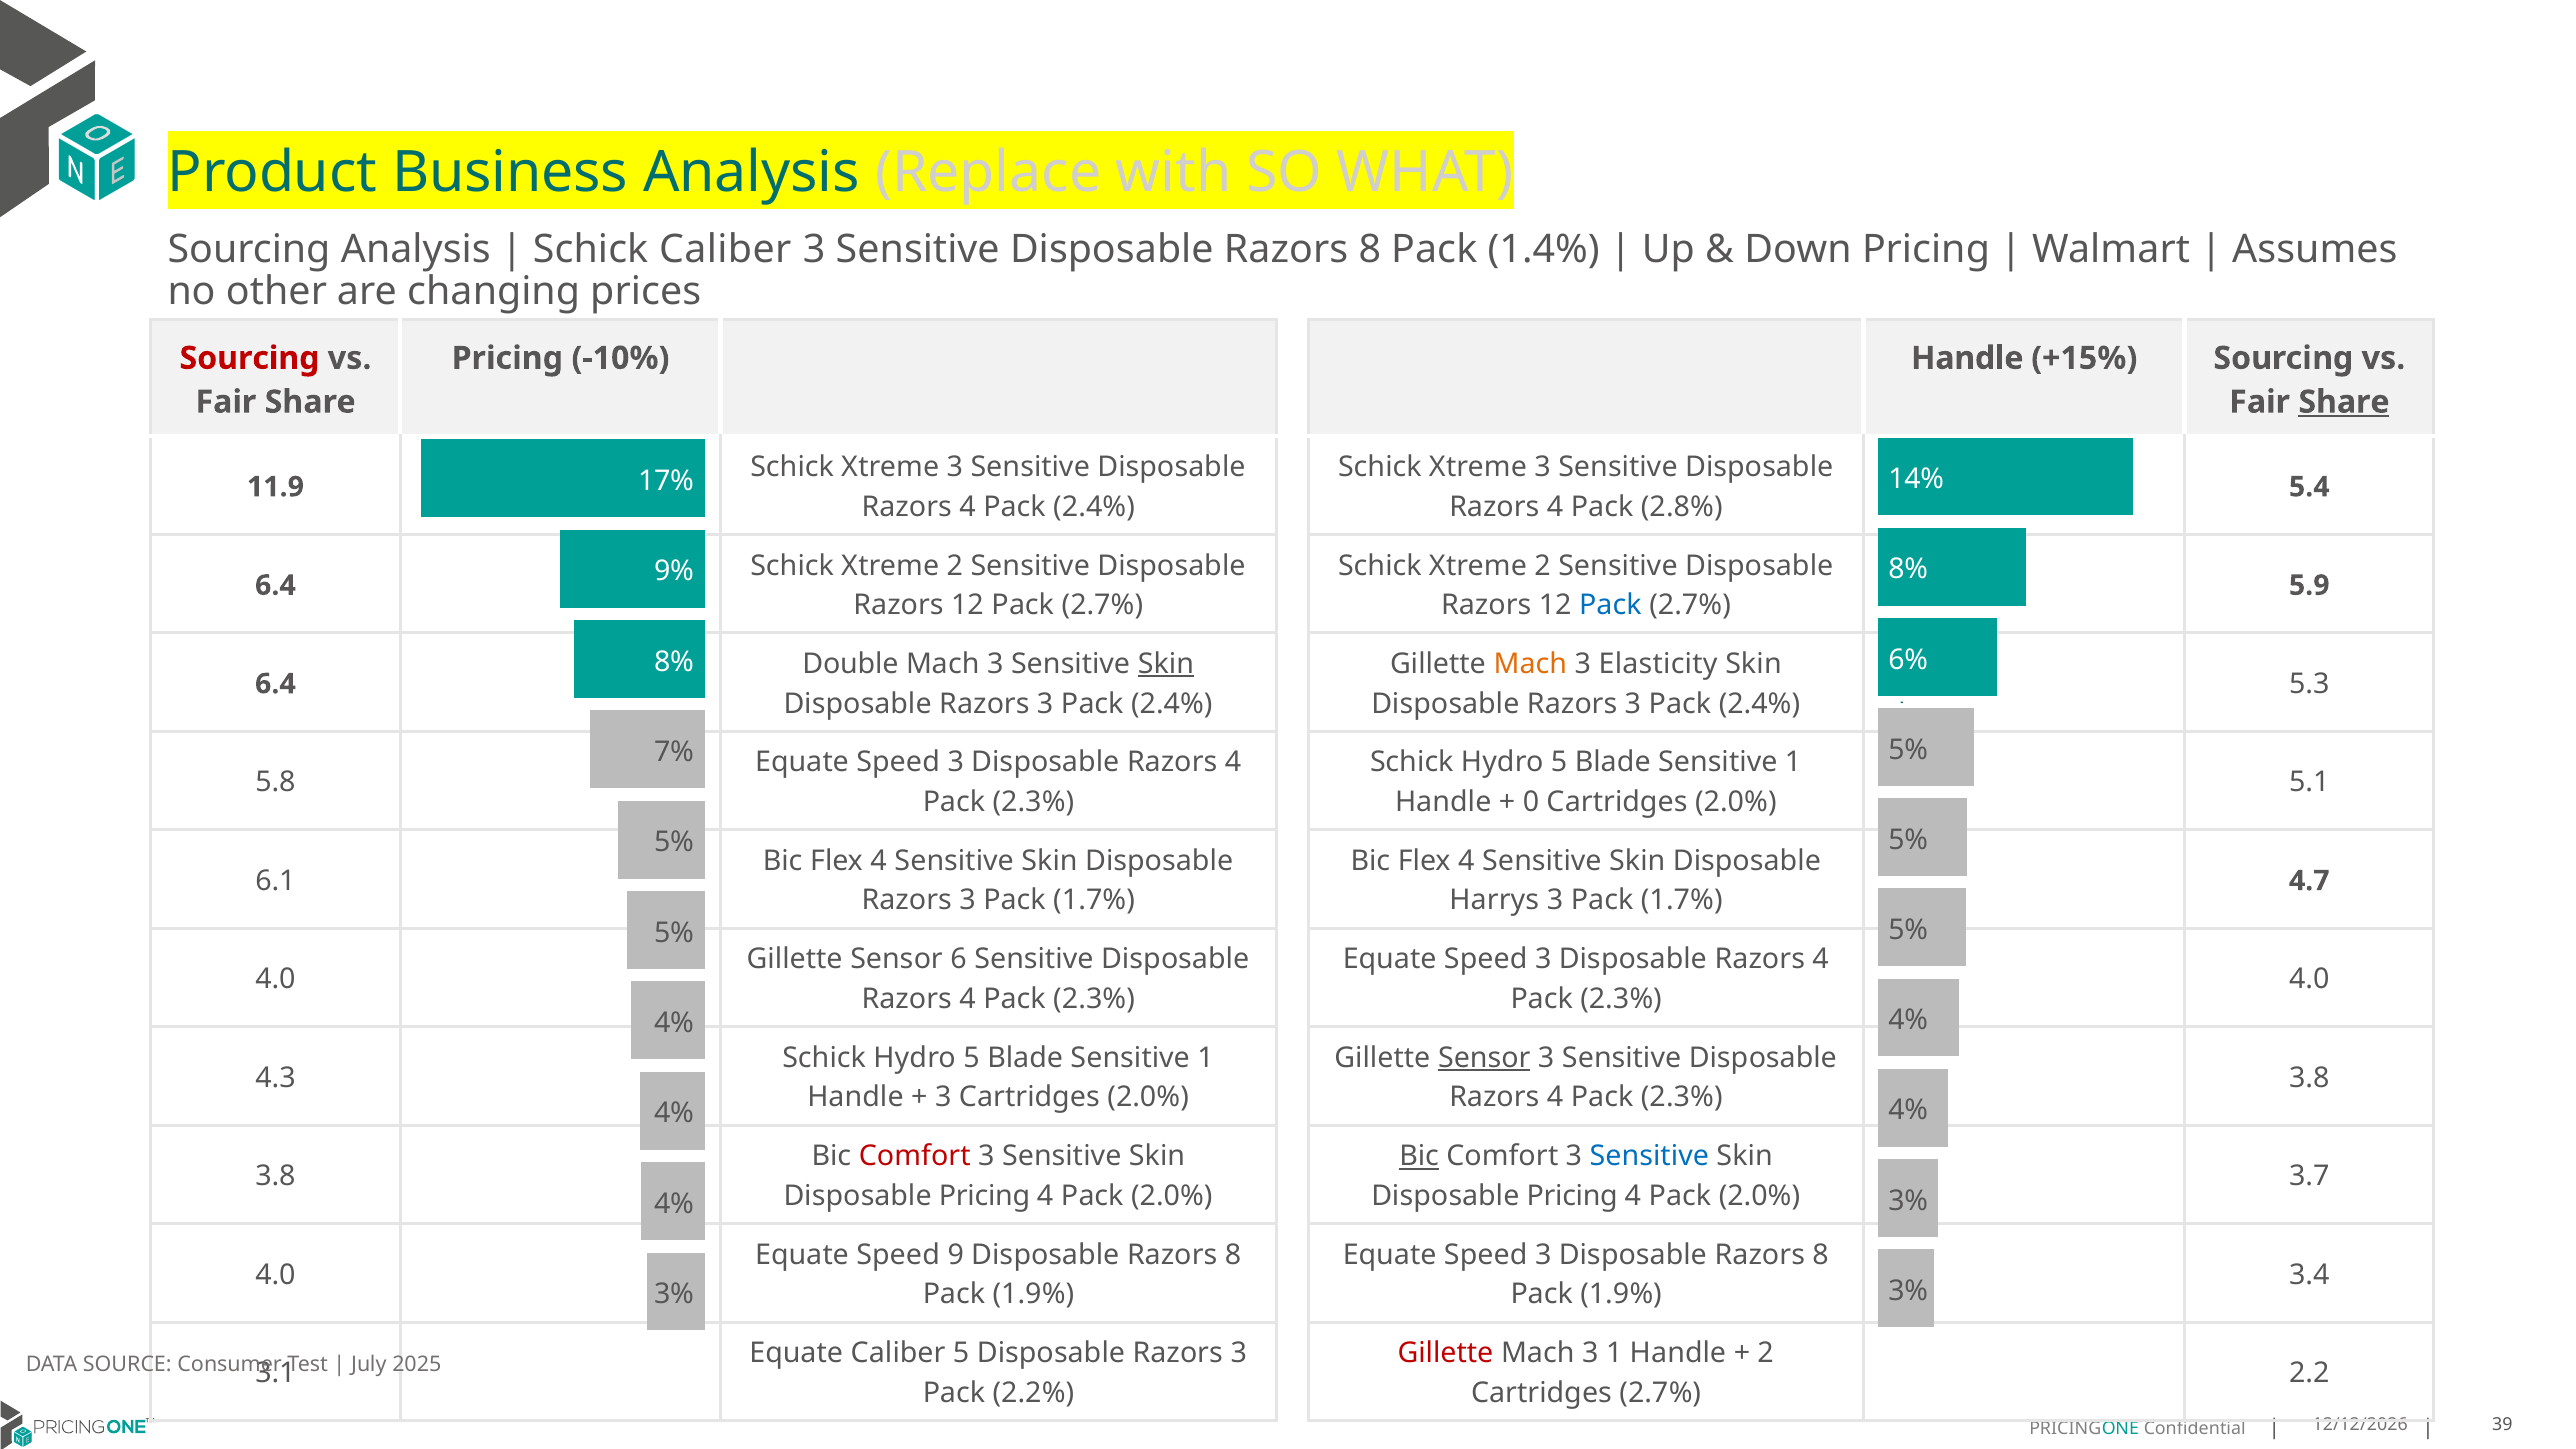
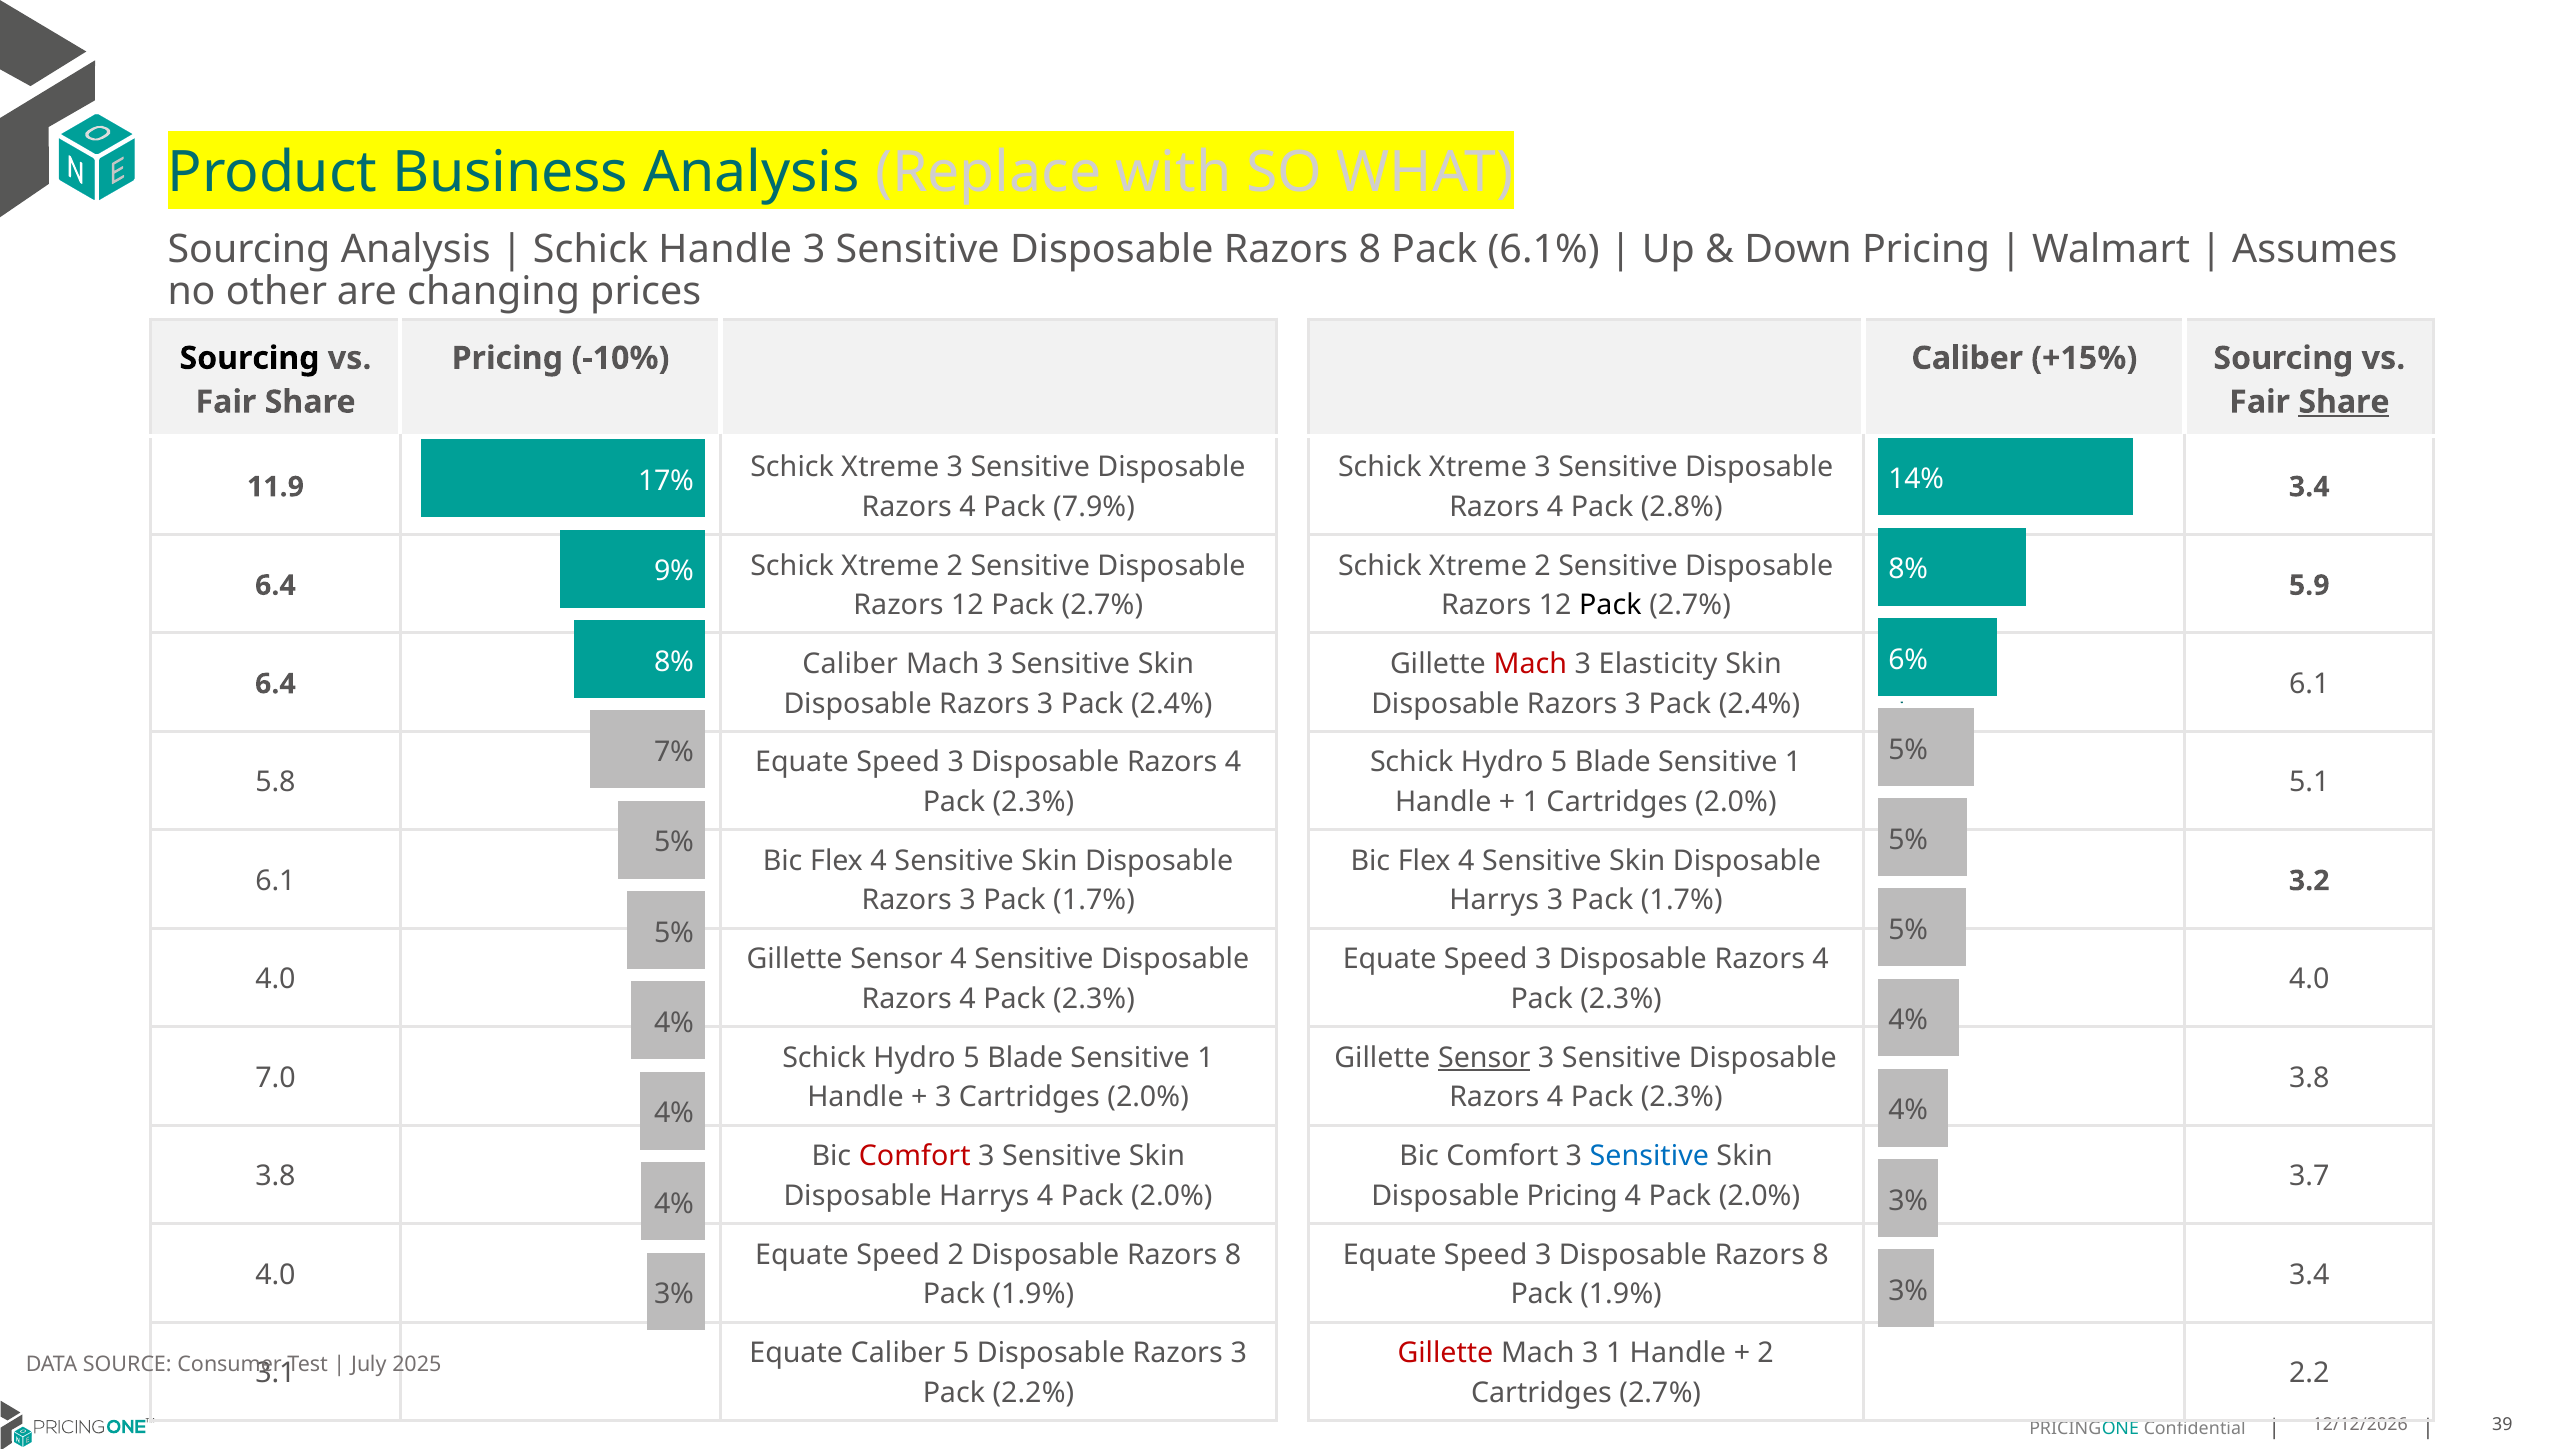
Schick Caliber: Caliber -> Handle
1.4%: 1.4% -> 6.1%
Sourcing at (249, 358) colour: red -> black
Handle at (1967, 358): Handle -> Caliber
5.4 at (2309, 487): 5.4 -> 3.4
4 Pack 2.4%: 2.4% -> 7.9%
Pack at (1610, 605) colour: blue -> black
Double at (850, 664): Double -> Caliber
Skin at (1166, 664) underline: present -> none
Mach at (1530, 664) colour: orange -> red
5.3 at (2309, 684): 5.3 -> 6.1
0 at (1531, 802): 0 -> 1
4.7: 4.7 -> 3.2
Sensor 6: 6 -> 4
4.3: 4.3 -> 7.0
Bic at (1419, 1156) underline: present -> none
Pricing at (985, 1196): Pricing -> Harrys
Speed 9: 9 -> 2
